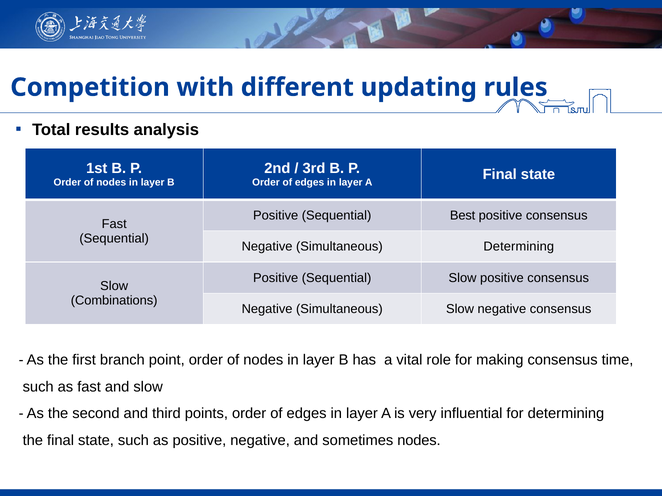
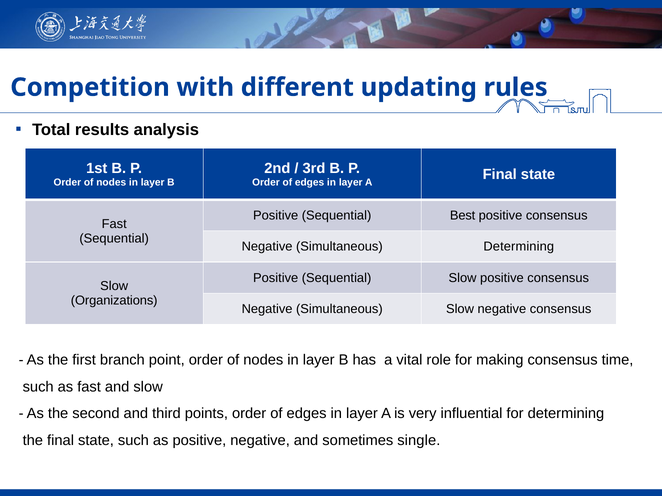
Combinations: Combinations -> Organizations
sometimes nodes: nodes -> single
